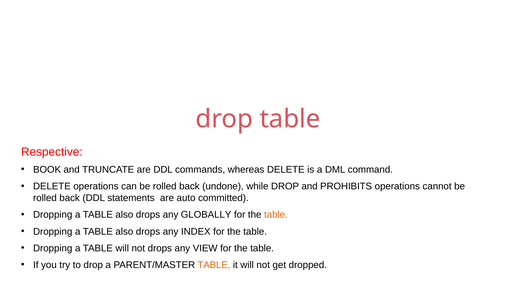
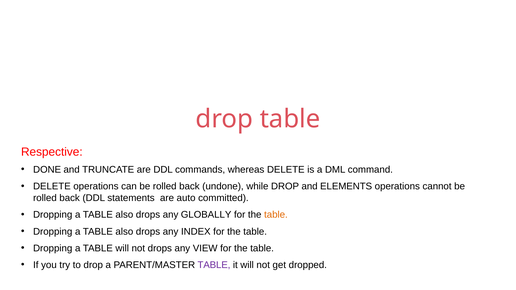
BOOK: BOOK -> DONE
PROHIBITS: PROHIBITS -> ELEMENTS
TABLE at (214, 265) colour: orange -> purple
